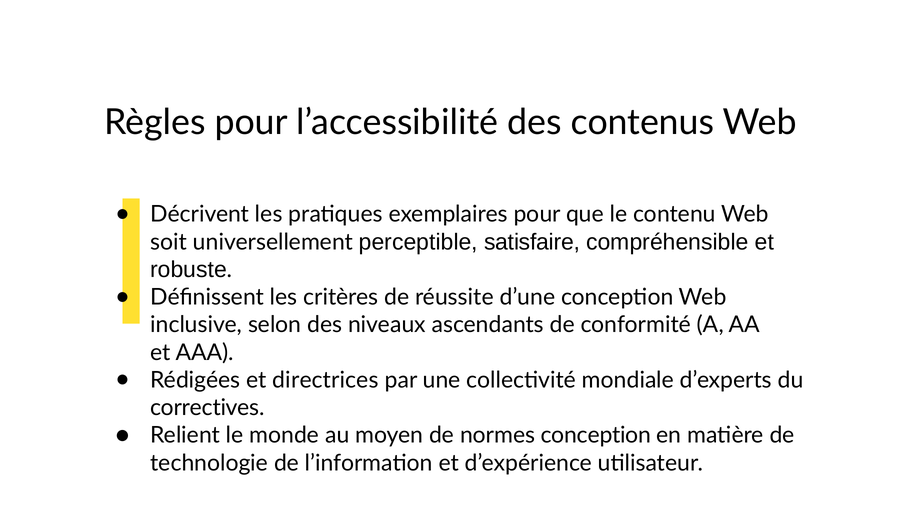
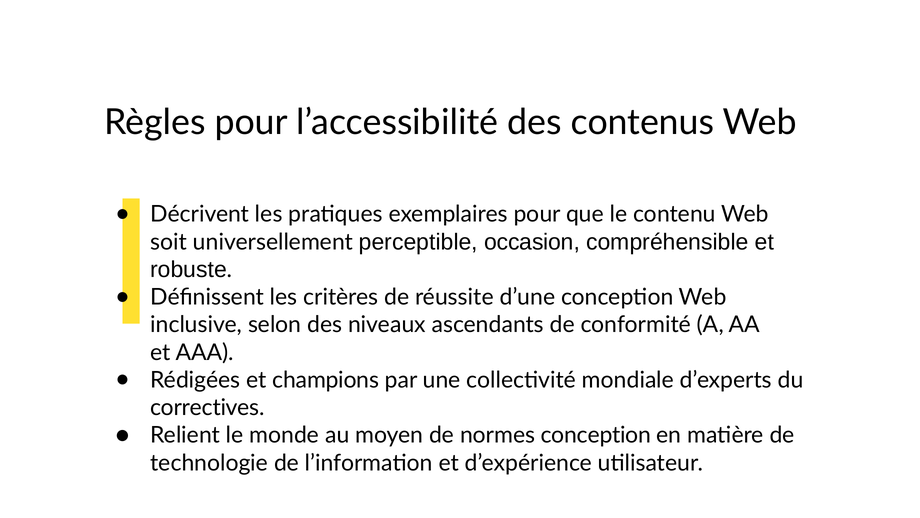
satisfaire: satisfaire -> occasion
directrices: directrices -> champions
